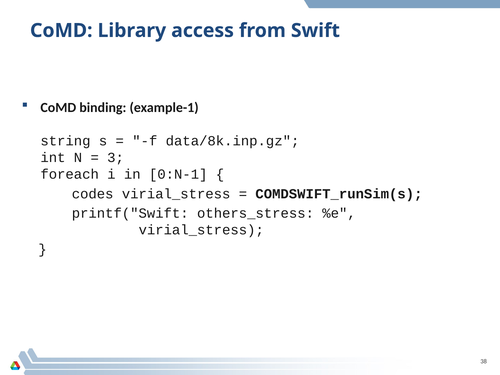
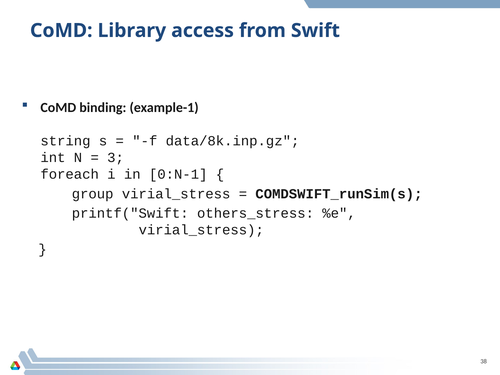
codes: codes -> group
